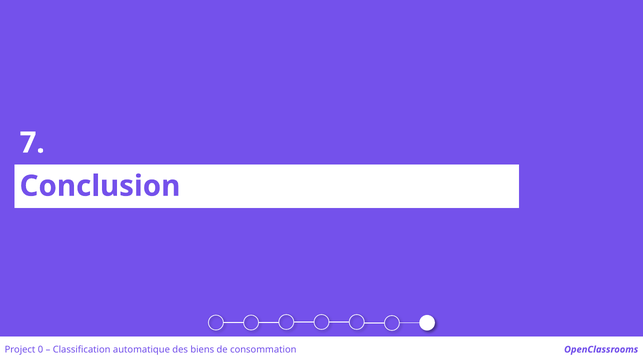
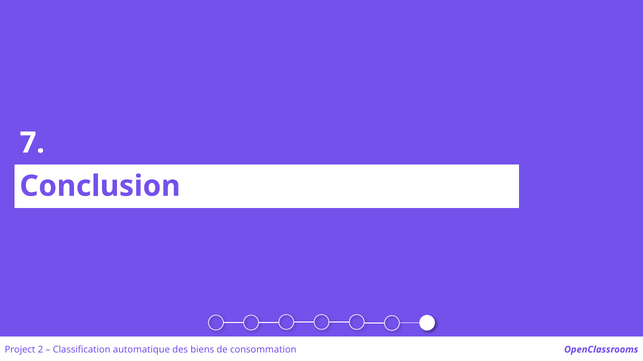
0: 0 -> 2
